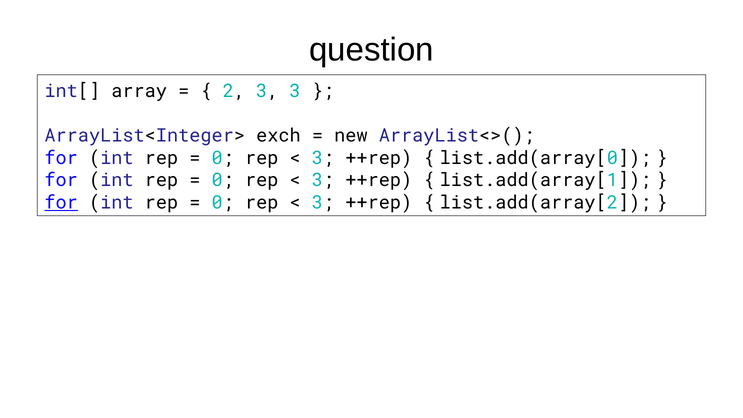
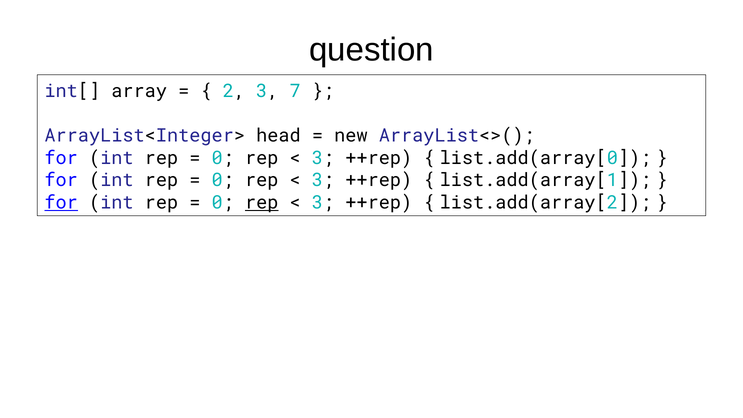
3 3: 3 -> 7
exch: exch -> head
rep at (262, 202) underline: none -> present
